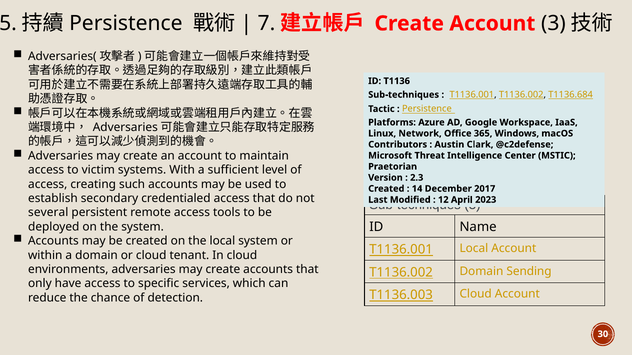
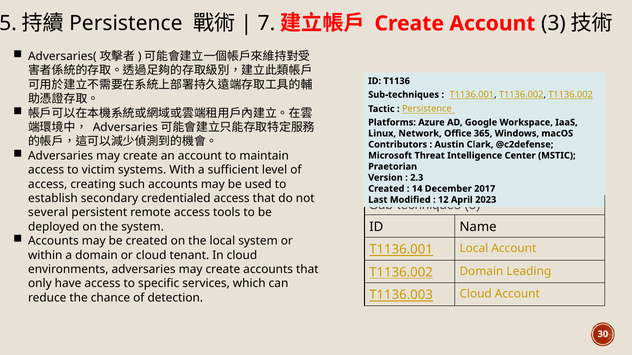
T1136.002 T1136.684: T1136.684 -> T1136.002
Sending: Sending -> Leading
